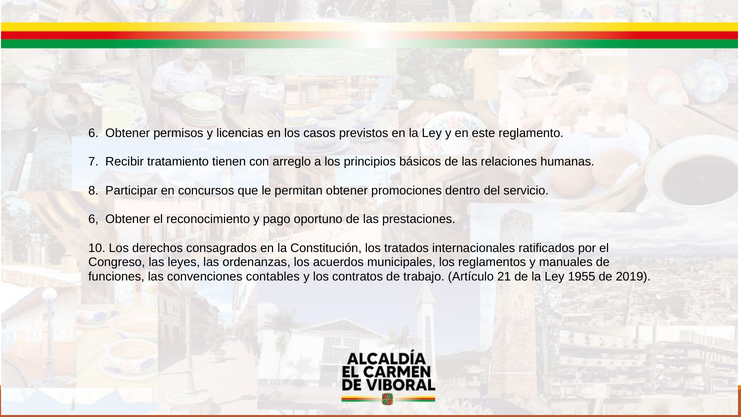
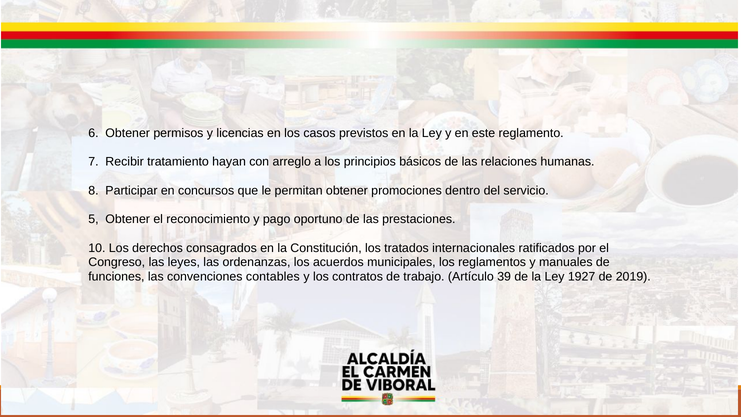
tienen: tienen -> hayan
6 at (93, 219): 6 -> 5
21: 21 -> 39
1955: 1955 -> 1927
